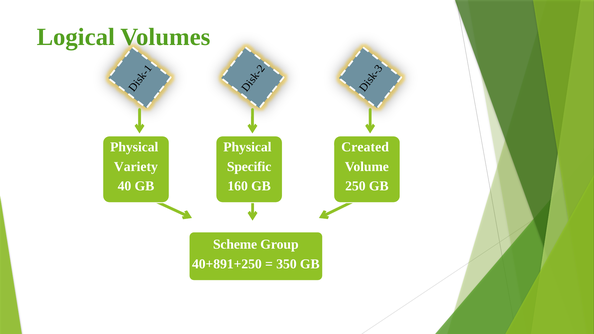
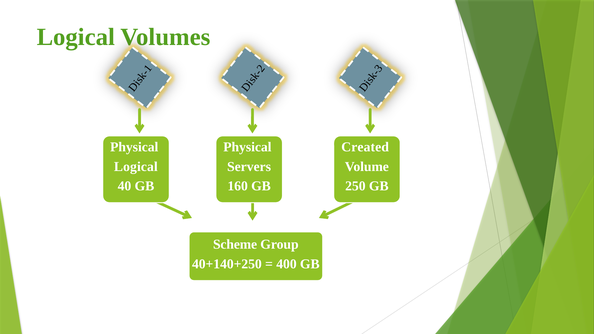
Variety at (136, 167): Variety -> Logical
Specific: Specific -> Servers
40+891+250: 40+891+250 -> 40+140+250
350: 350 -> 400
